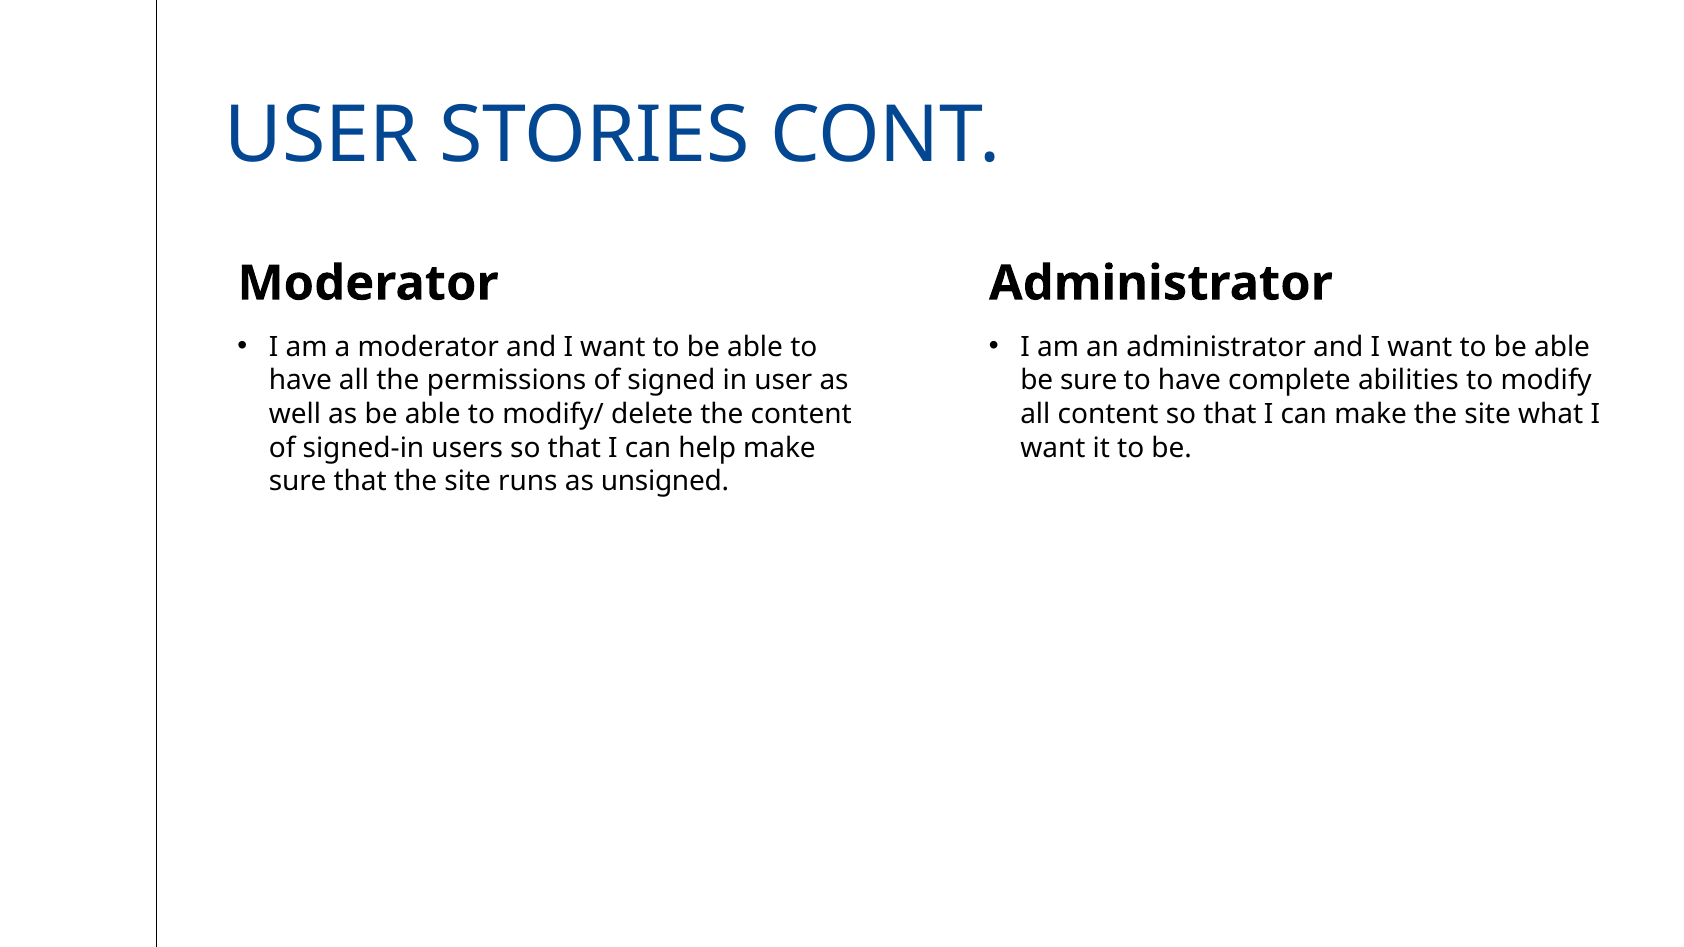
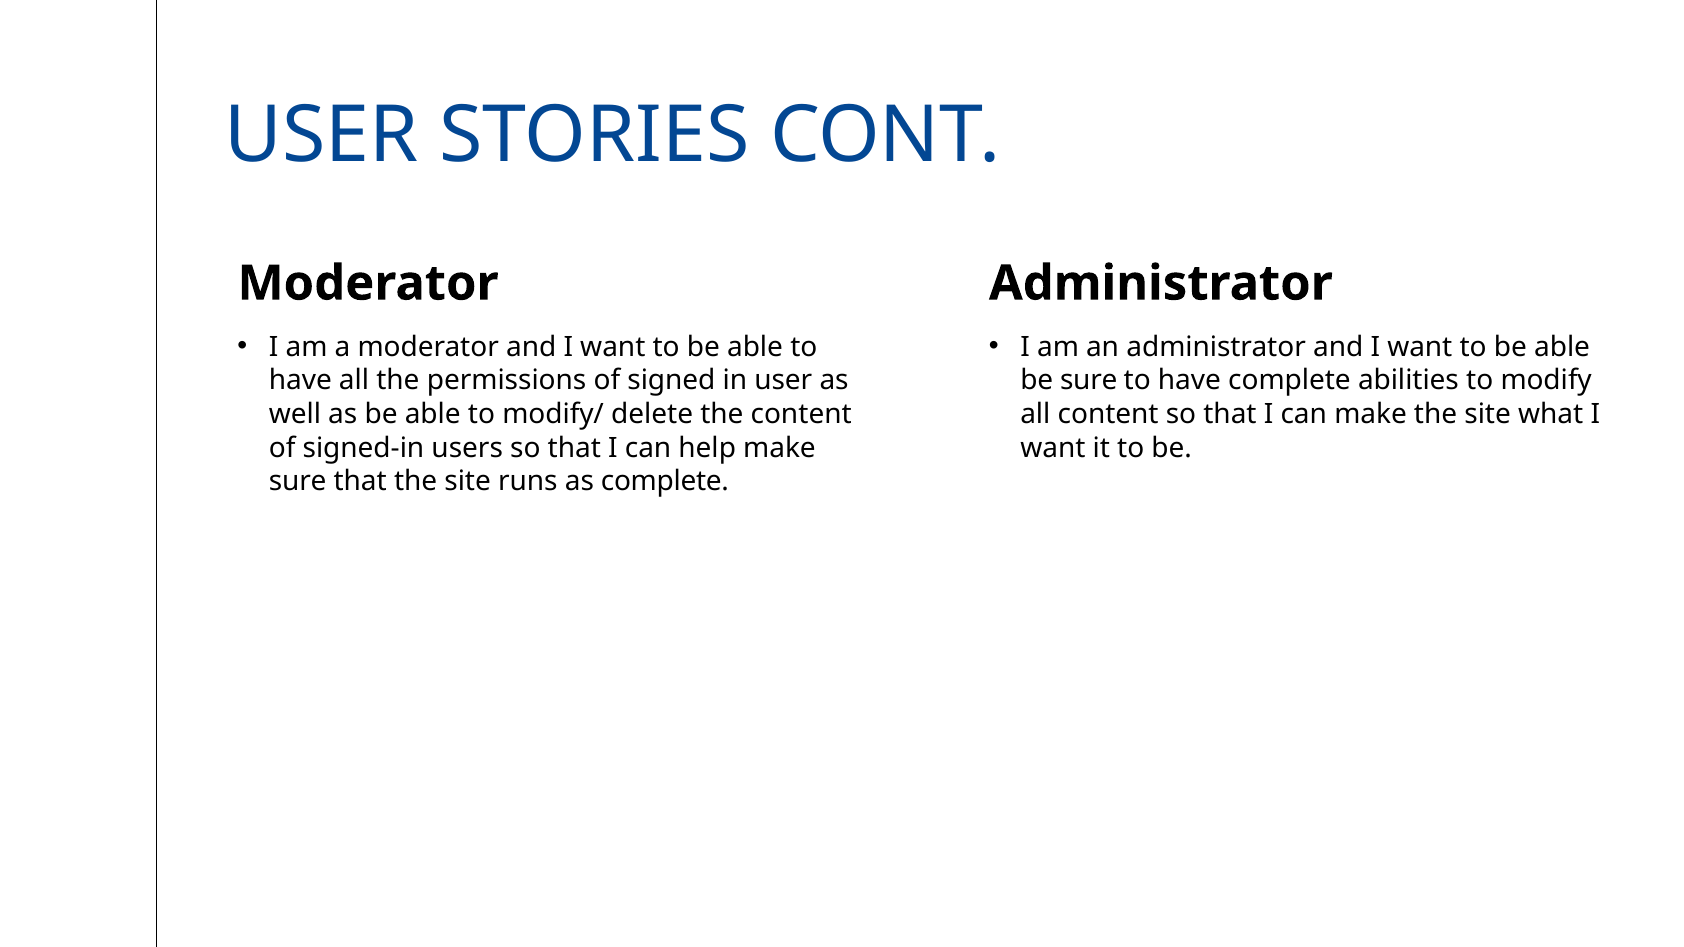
as unsigned: unsigned -> complete
